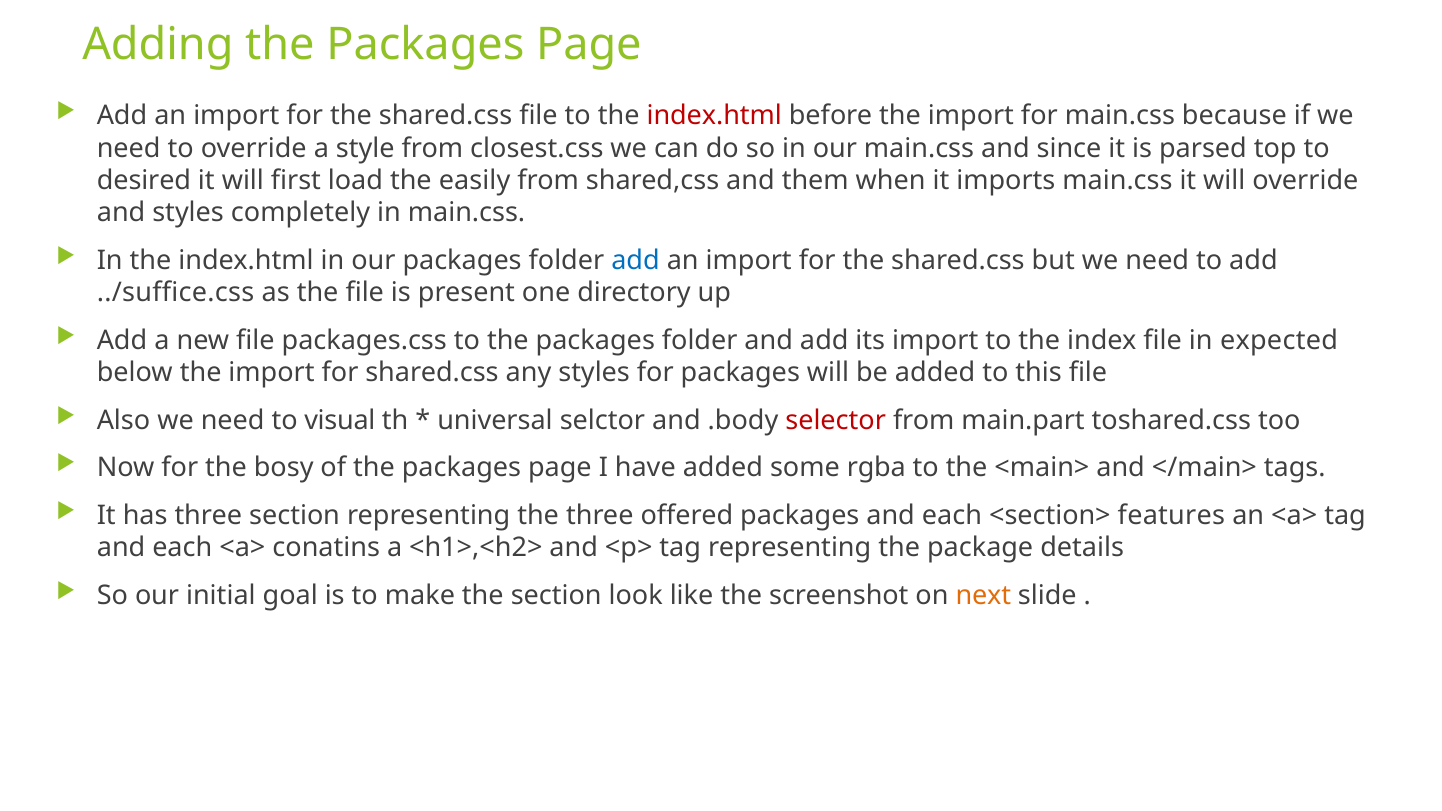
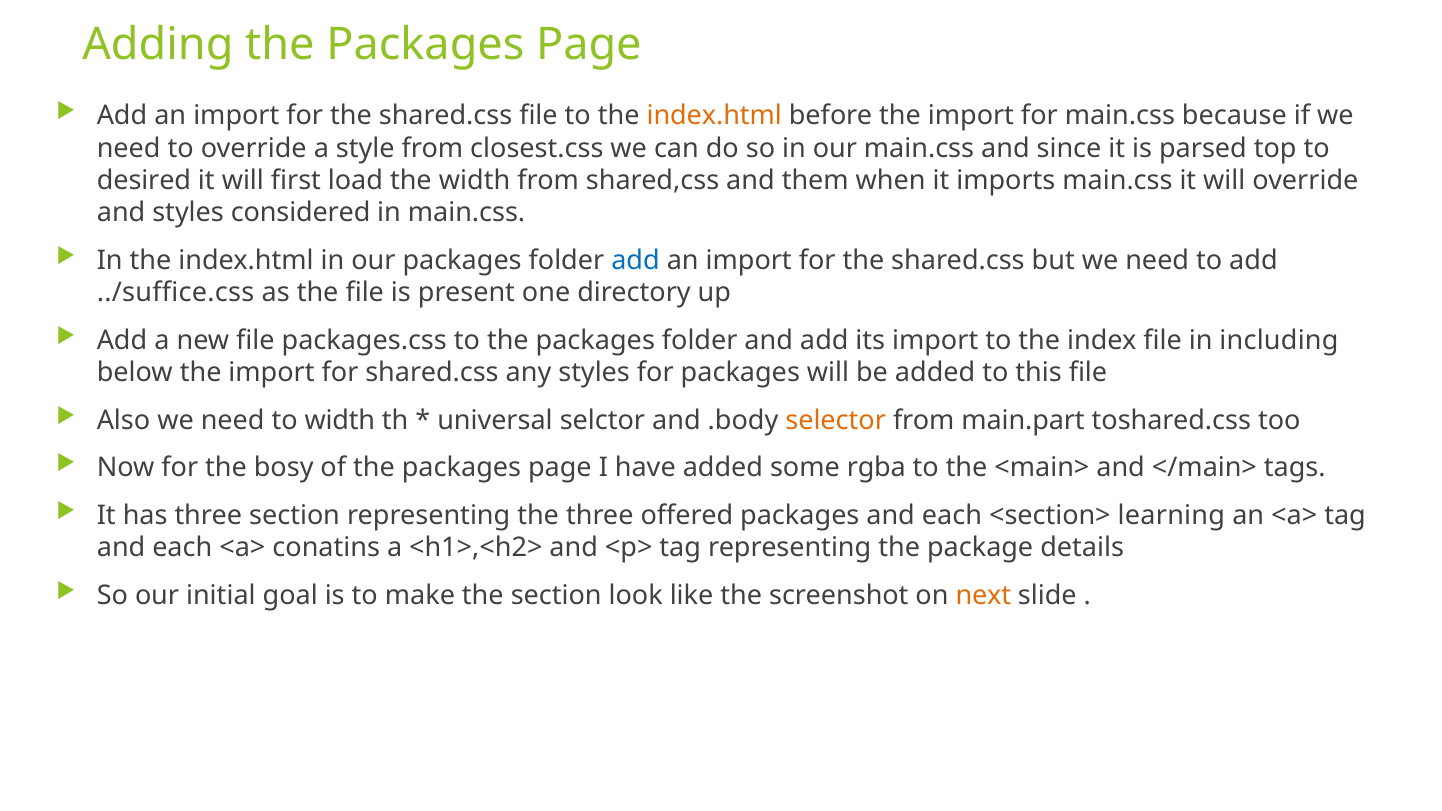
index.html at (714, 116) colour: red -> orange
the easily: easily -> width
completely: completely -> considered
expected: expected -> including
to visual: visual -> width
selector colour: red -> orange
features: features -> learning
